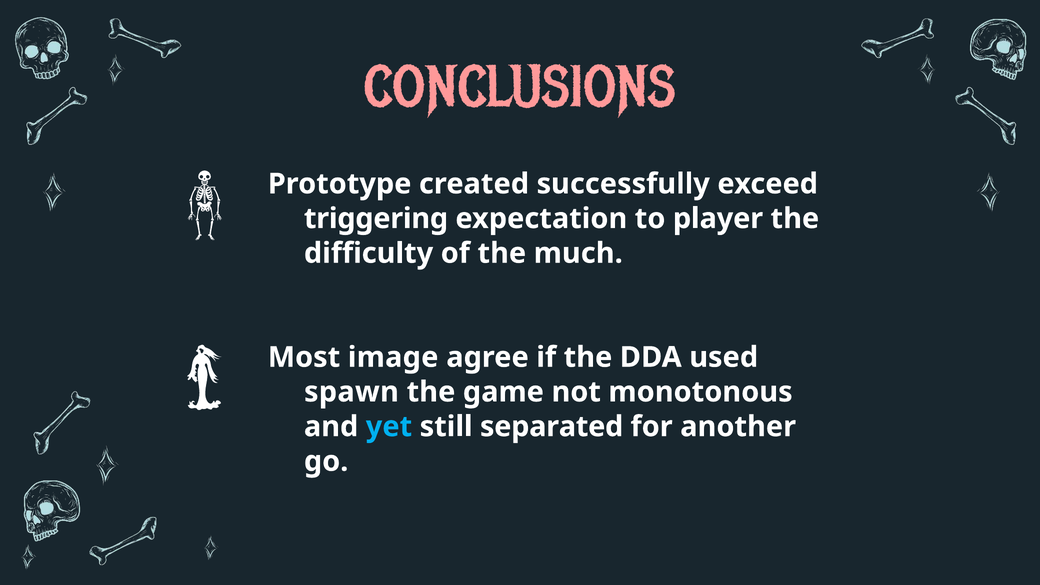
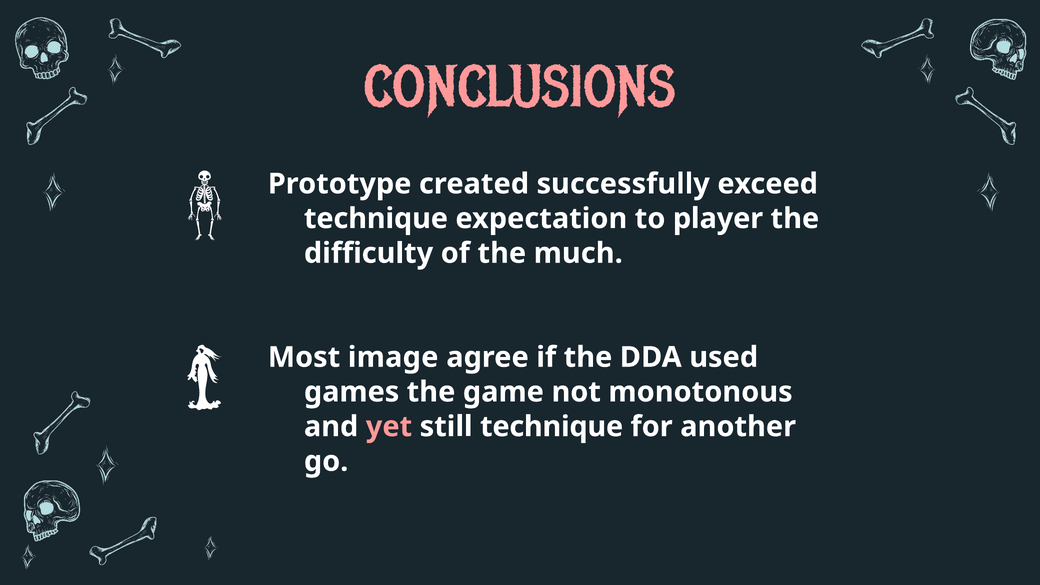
triggering at (376, 219): triggering -> technique
spawn: spawn -> games
yet colour: light blue -> pink
still separated: separated -> technique
